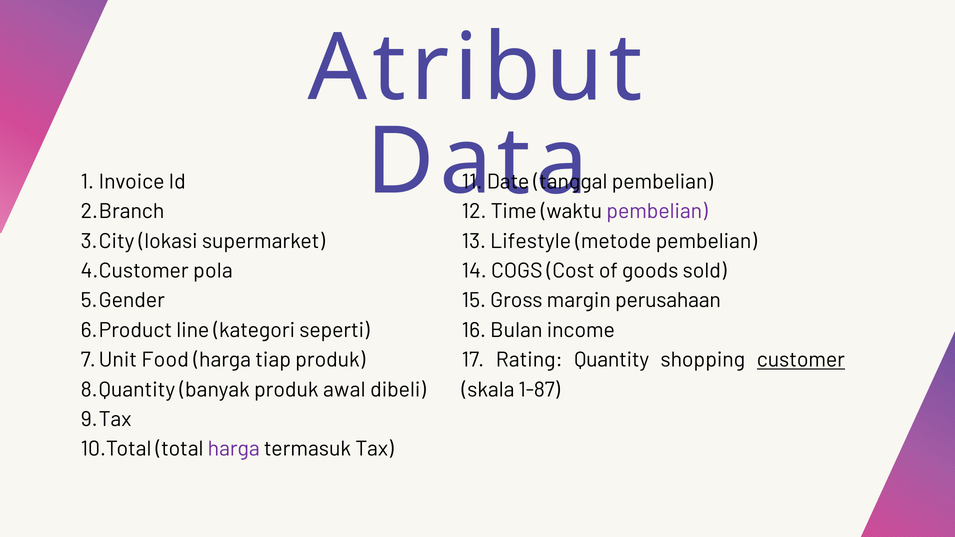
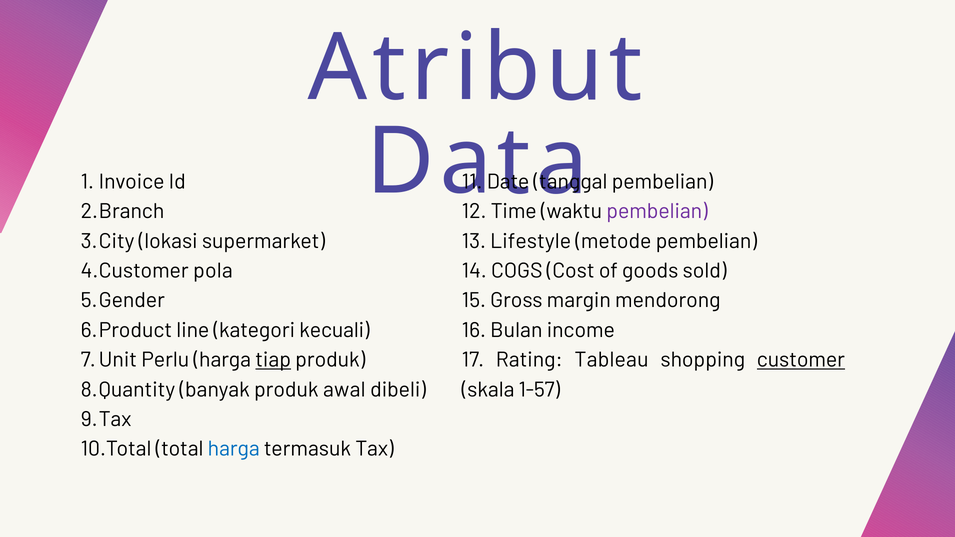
perusahaan: perusahaan -> mendorong
seperti: seperti -> kecuali
Food: Food -> Perlu
tiap underline: none -> present
Quantity: Quantity -> Tableau
1-87: 1-87 -> 1-57
harga at (234, 449) colour: purple -> blue
